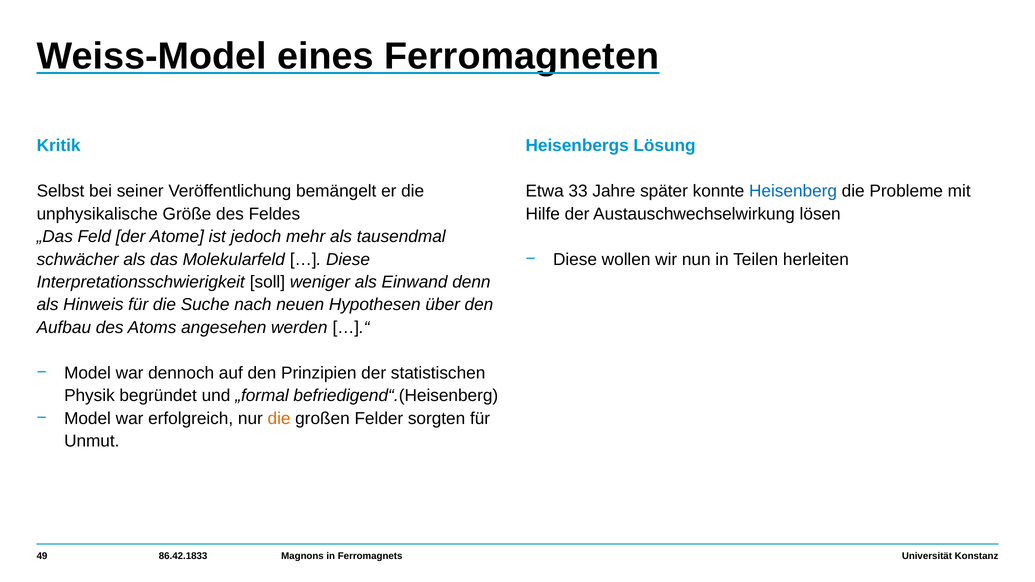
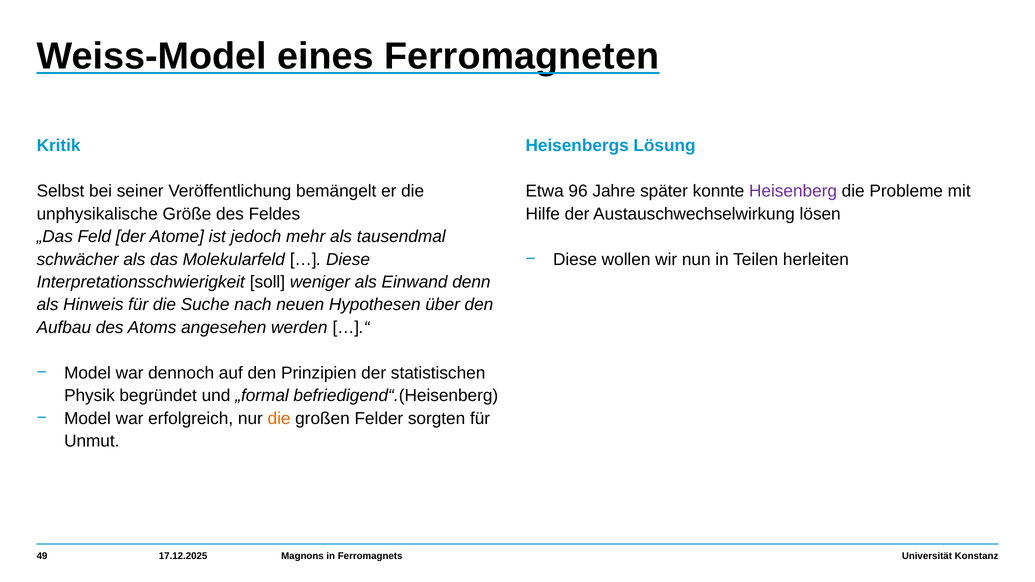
33: 33 -> 96
Heisenberg colour: blue -> purple
86.42.1833: 86.42.1833 -> 17.12.2025
